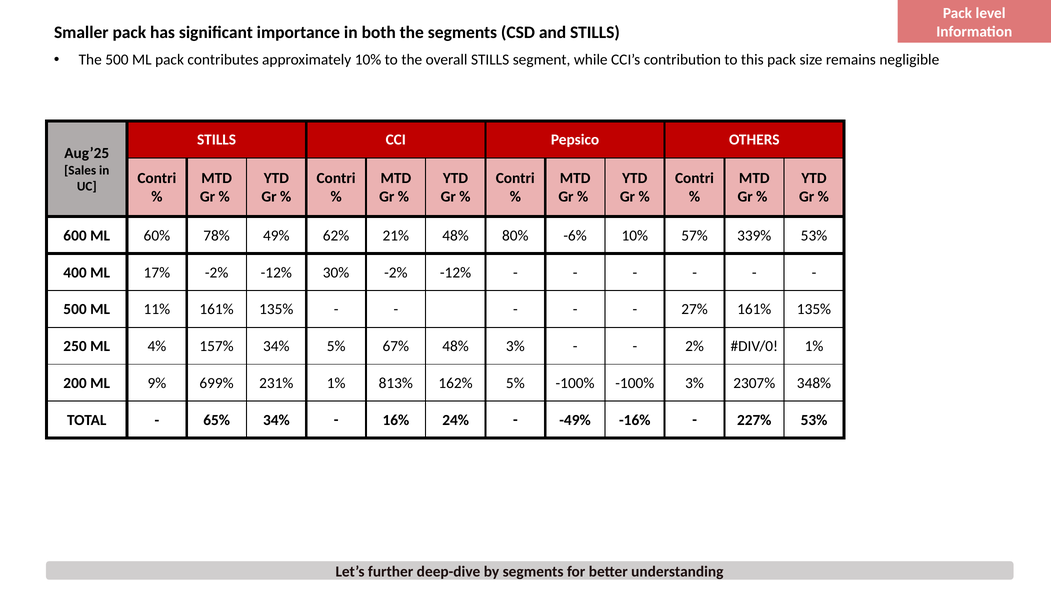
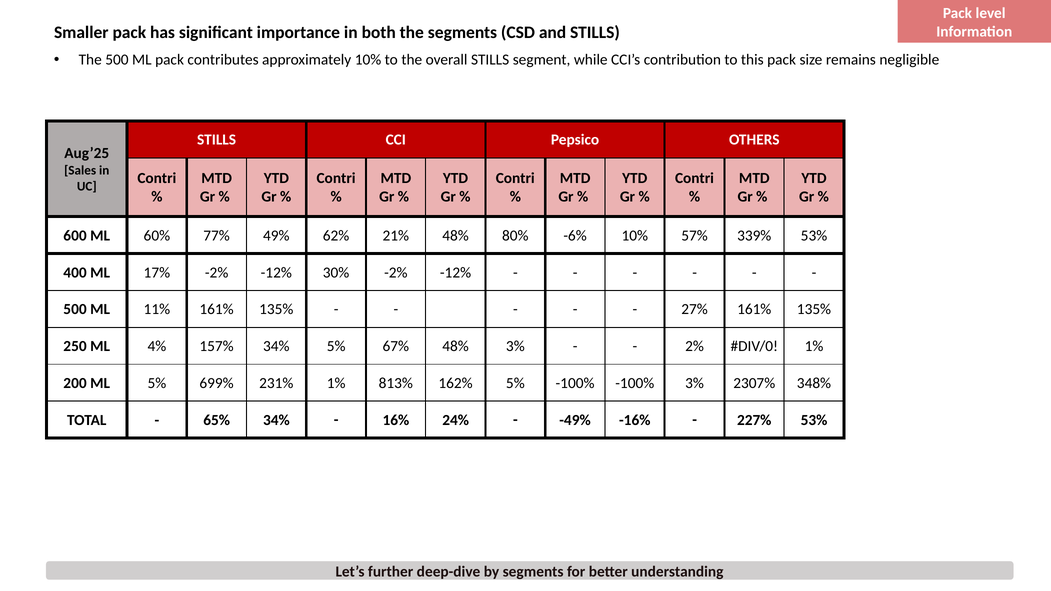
78%: 78% -> 77%
ML 9%: 9% -> 5%
